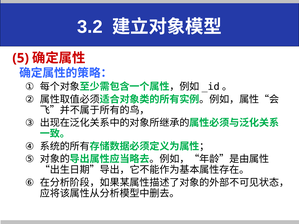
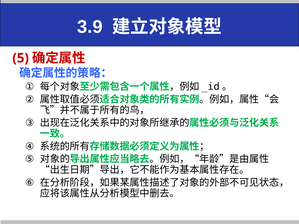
3.2: 3.2 -> 3.9
